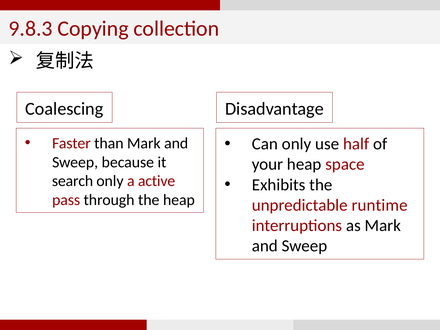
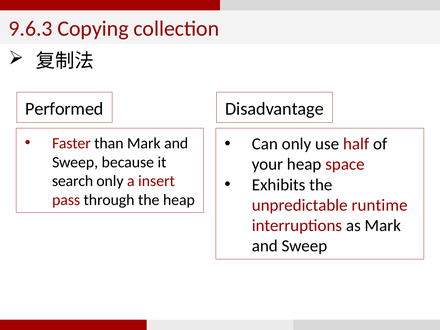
9.8.3: 9.8.3 -> 9.6.3
Coalescing: Coalescing -> Performed
active: active -> insert
